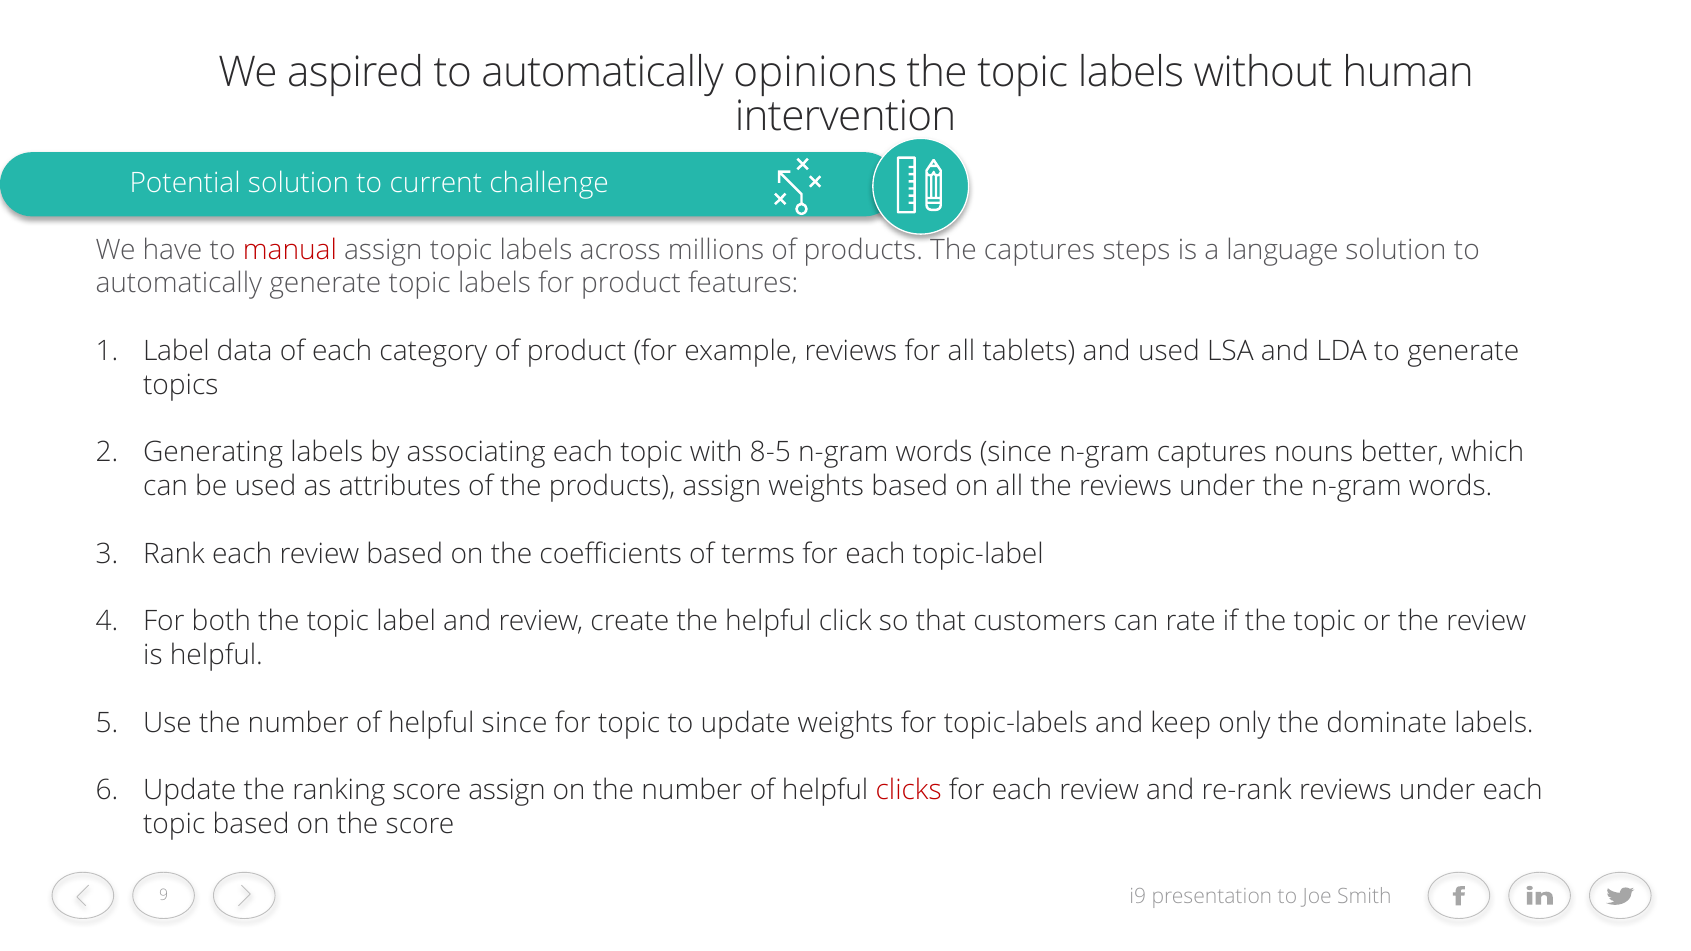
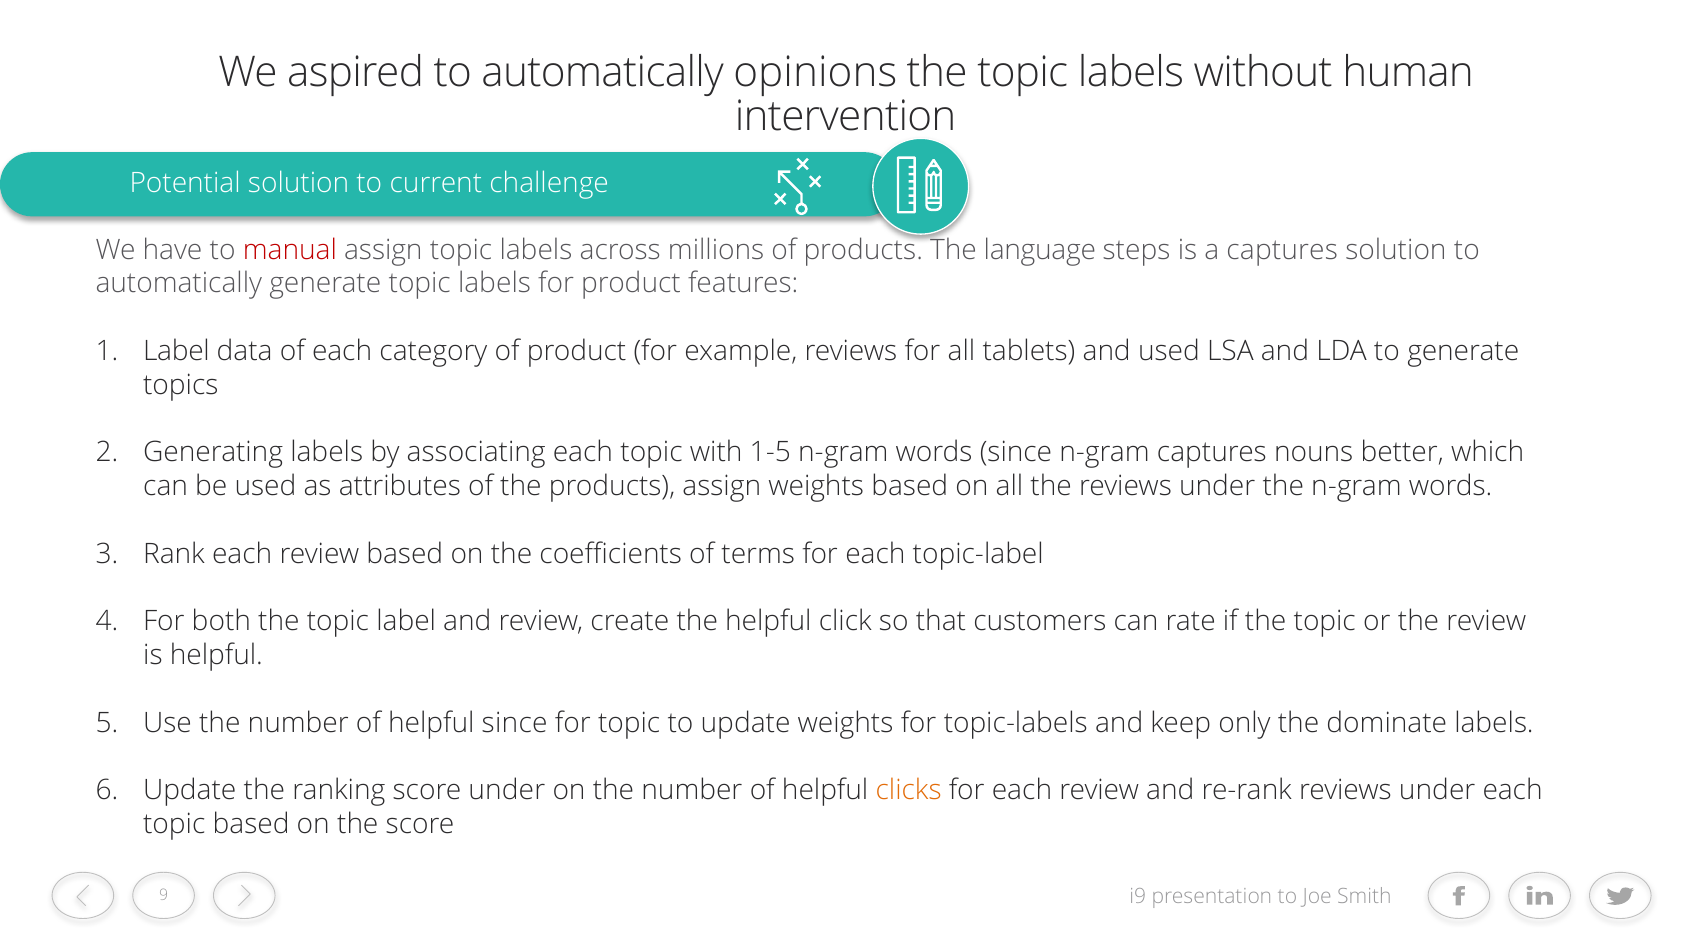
The captures: captures -> language
a language: language -> captures
8-5: 8-5 -> 1-5
score assign: assign -> under
clicks colour: red -> orange
